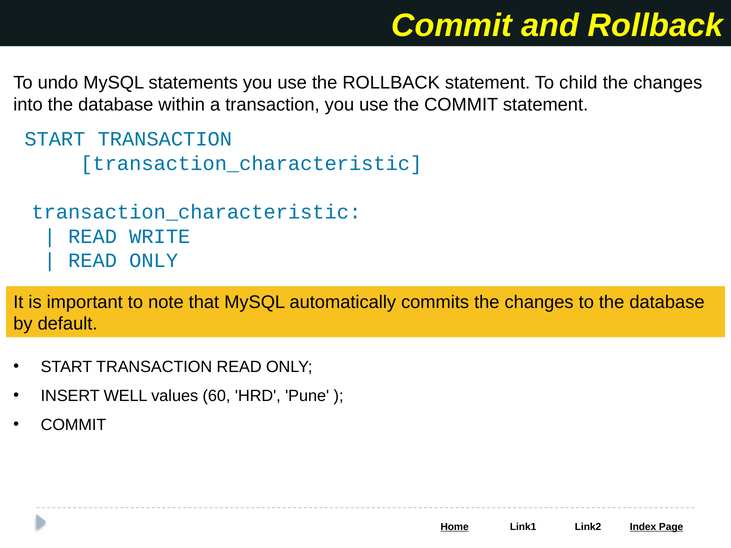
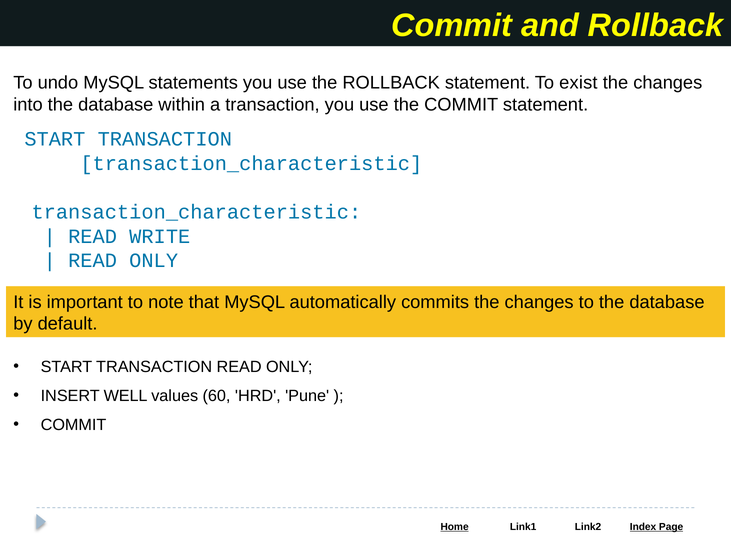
child: child -> exist
